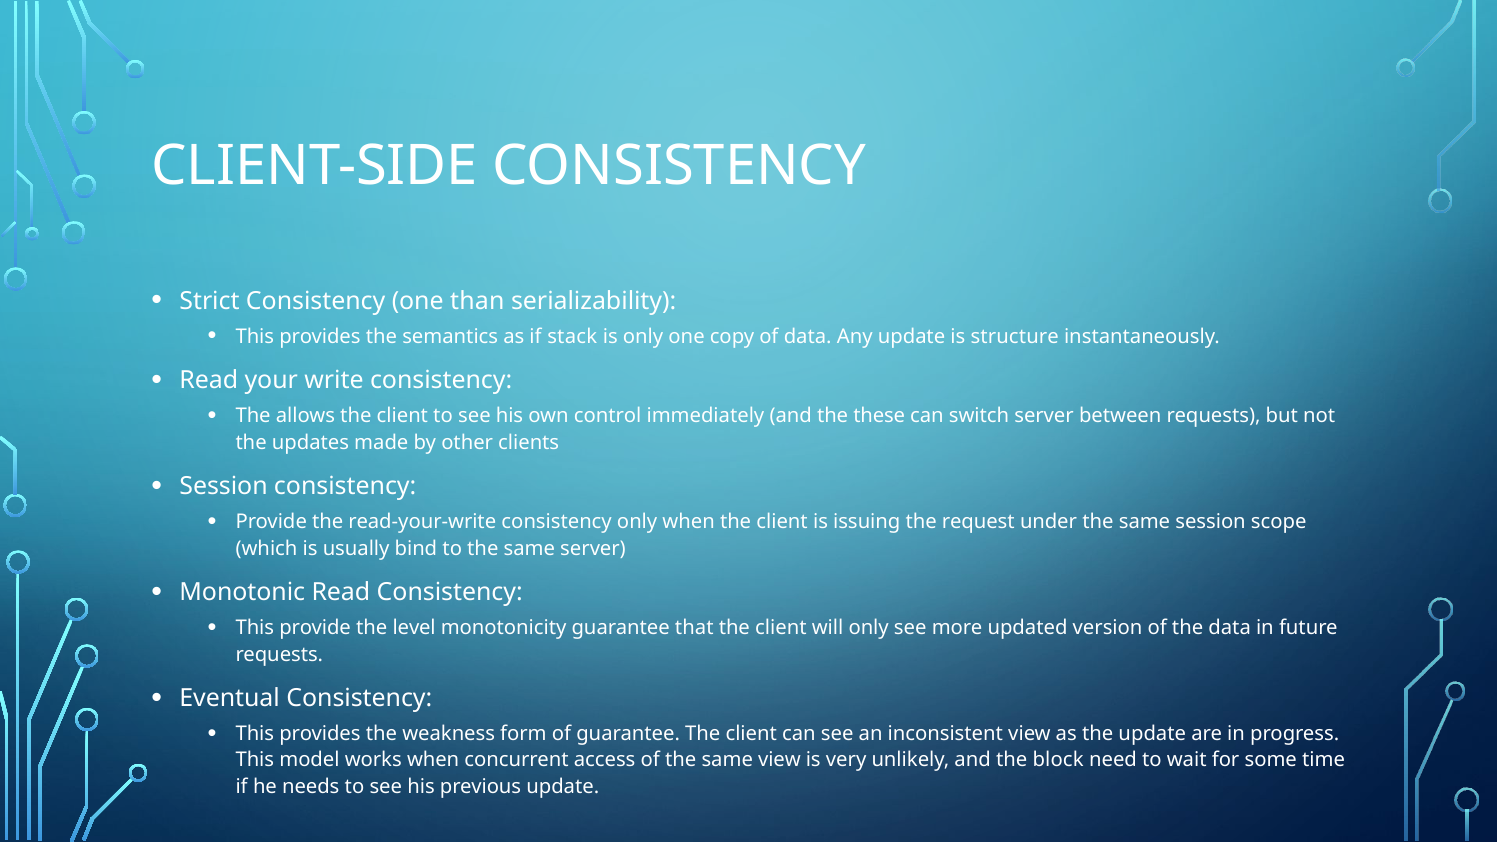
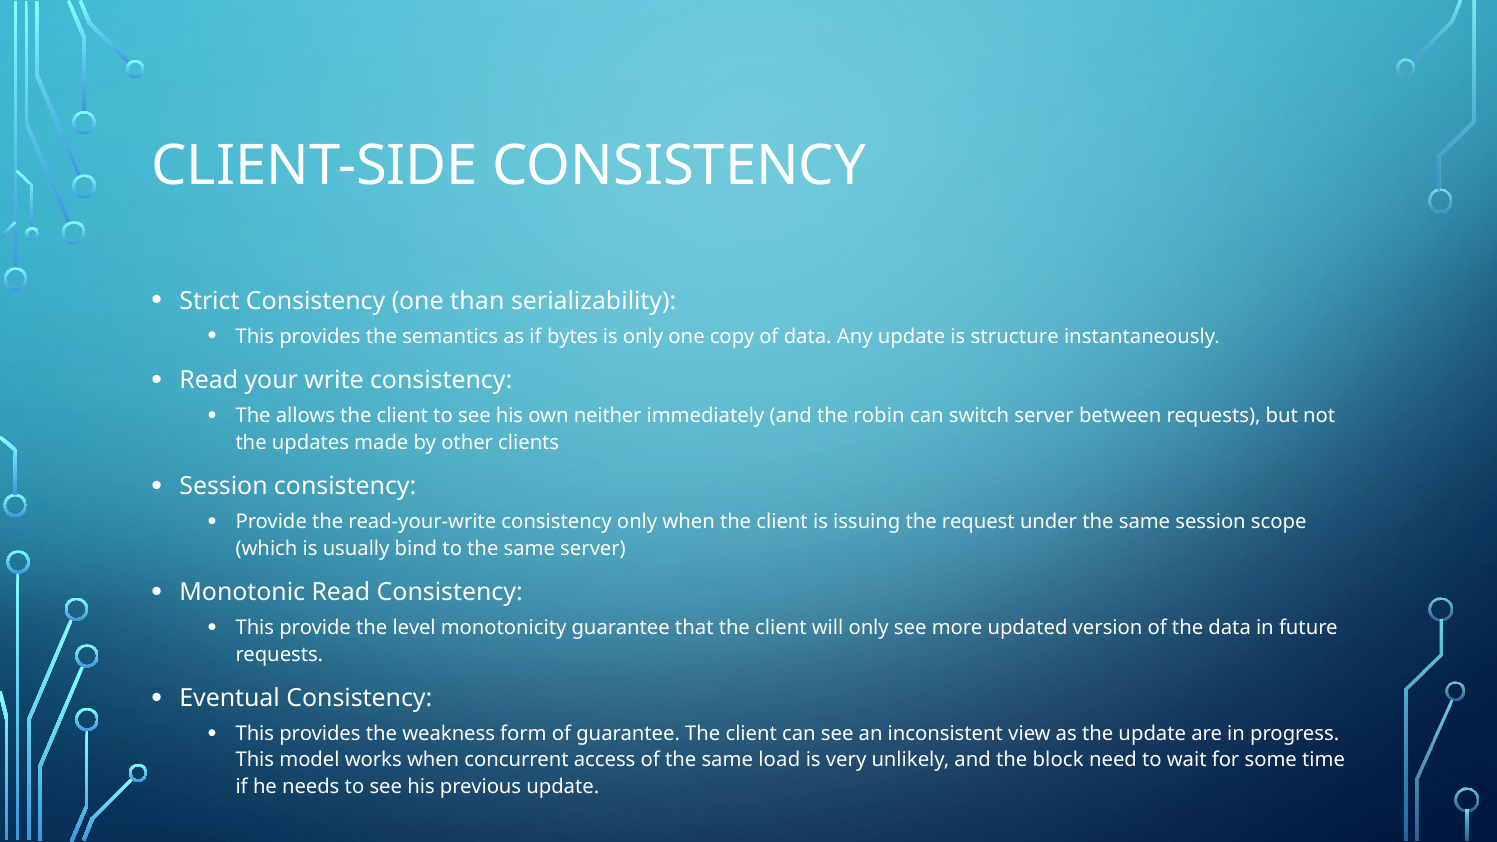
stack: stack -> bytes
control: control -> neither
these: these -> robin
same view: view -> load
